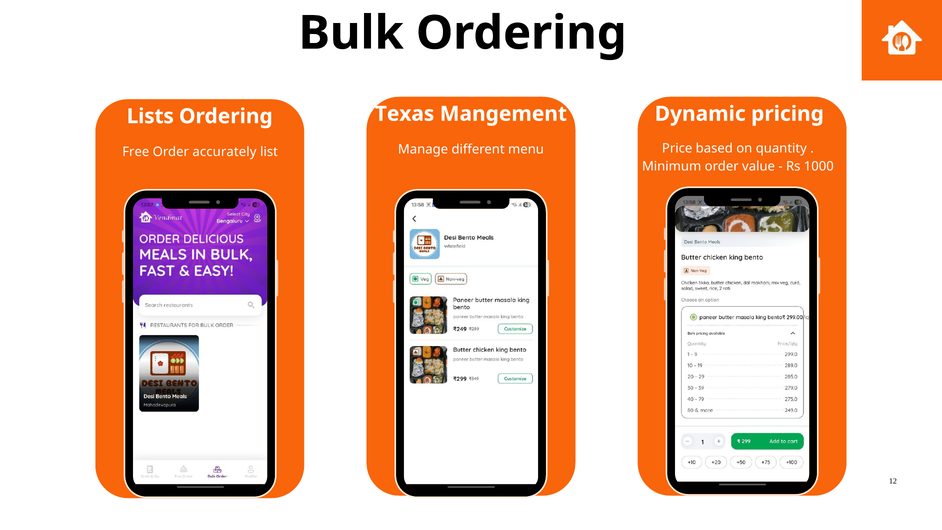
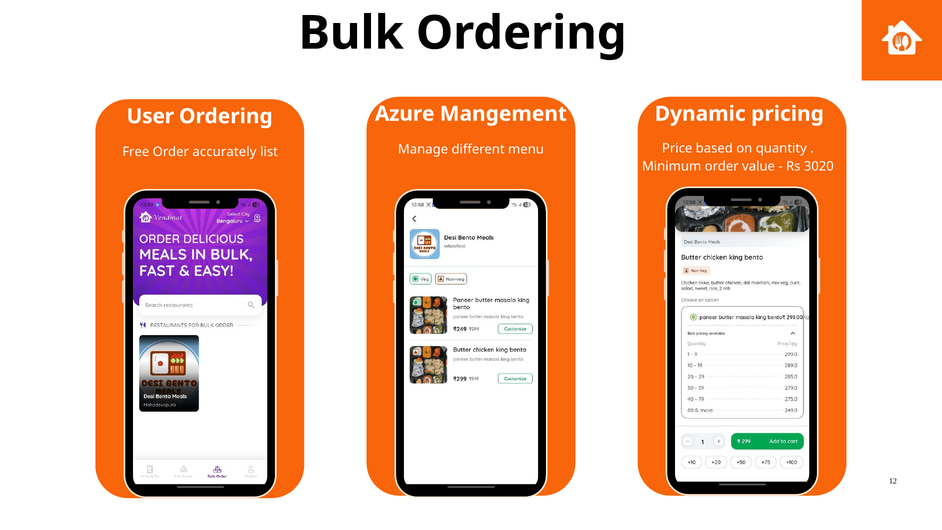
Texas: Texas -> Azure
Lists: Lists -> User
1000: 1000 -> 3020
